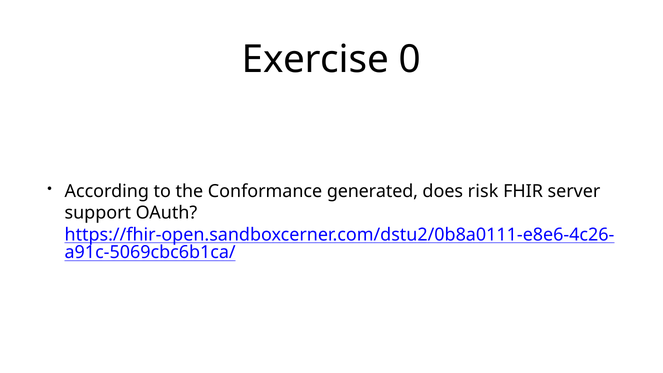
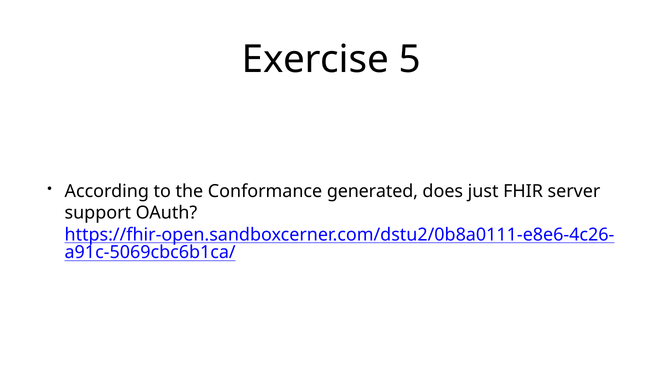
0: 0 -> 5
risk: risk -> just
